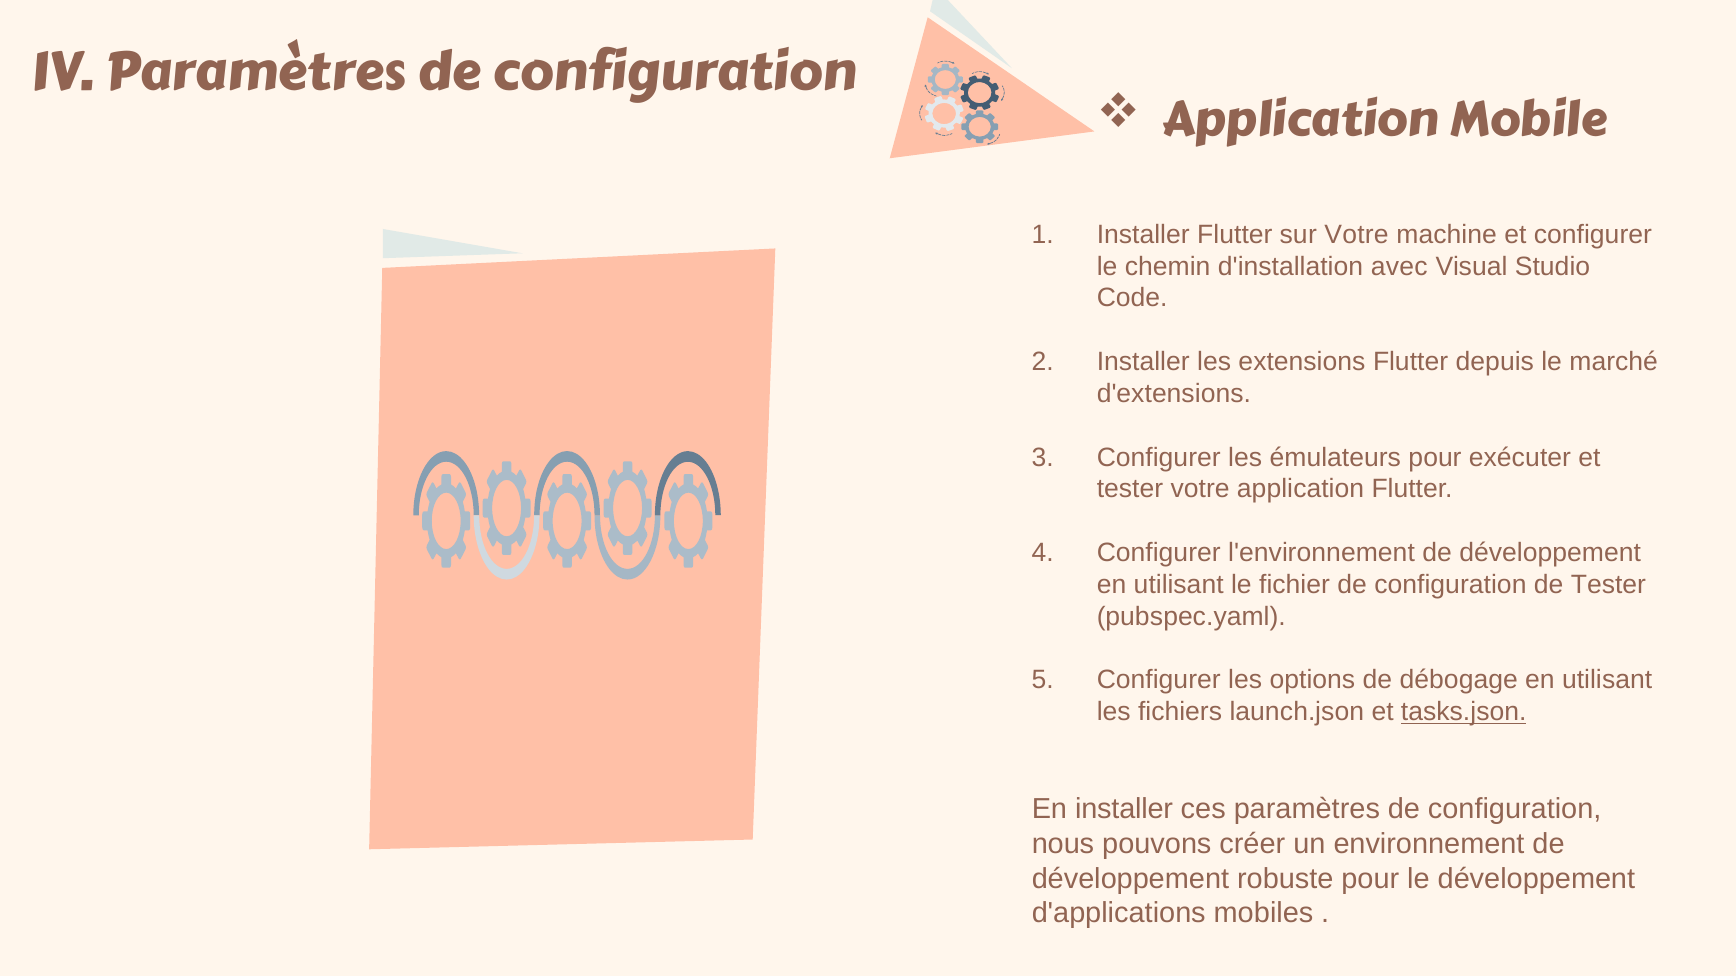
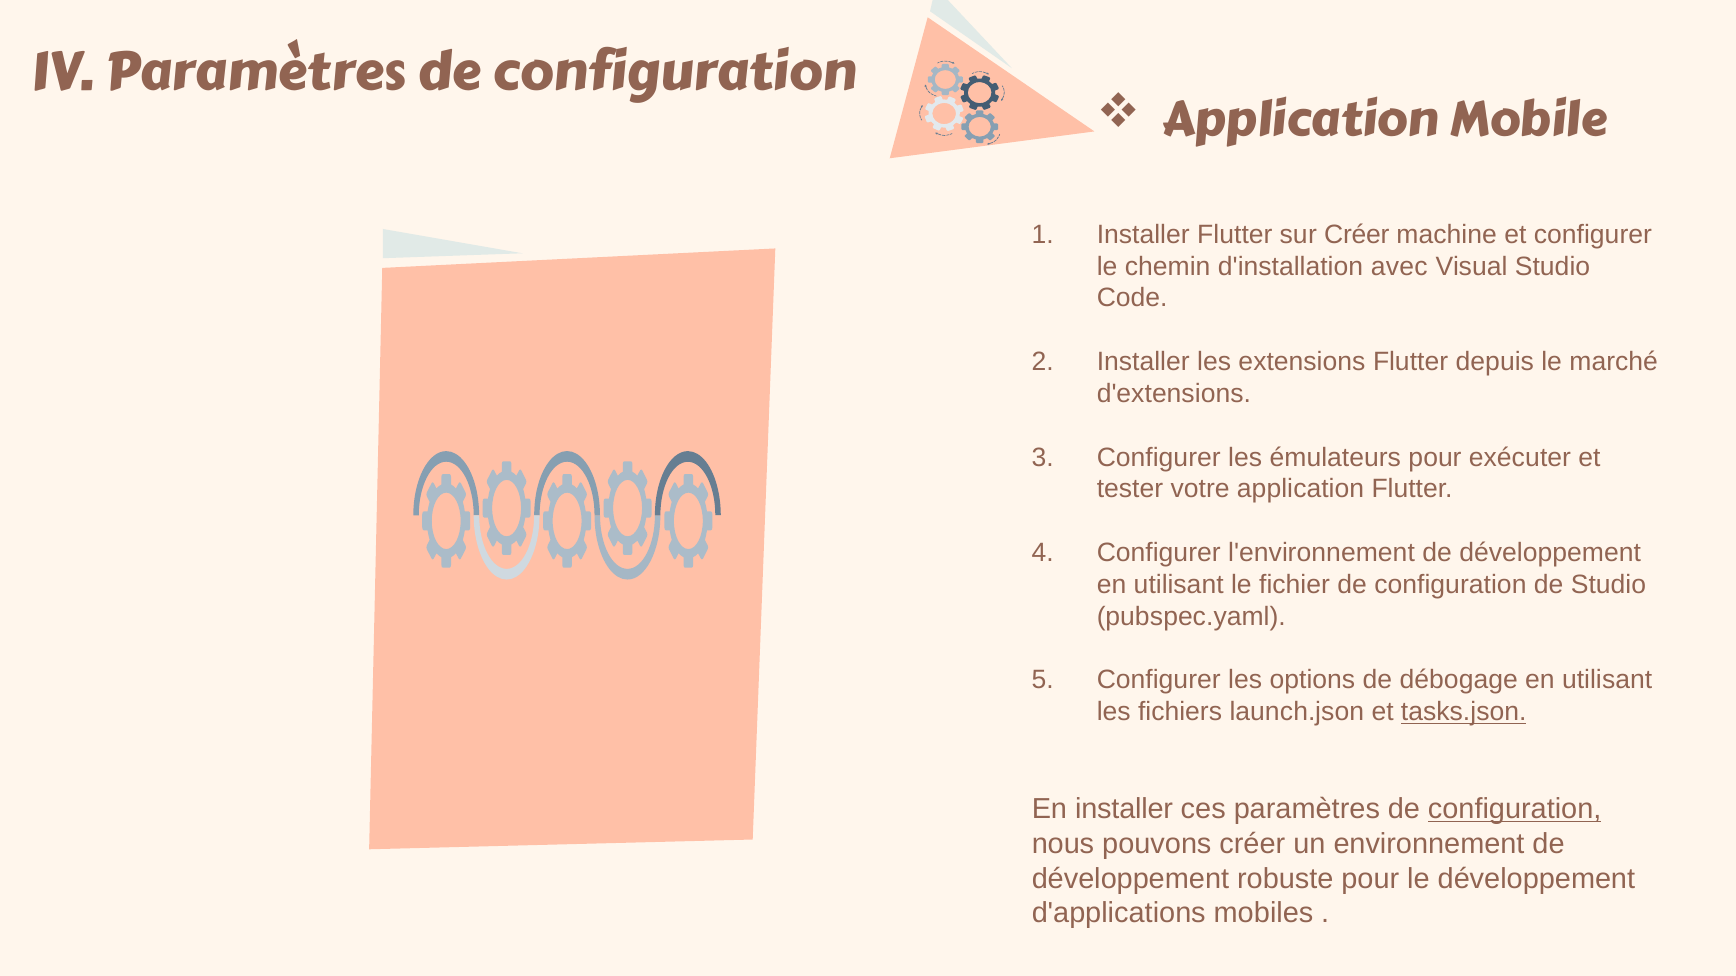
sur Votre: Votre -> Créer
de Tester: Tester -> Studio
configuration at (1515, 810) underline: none -> present
